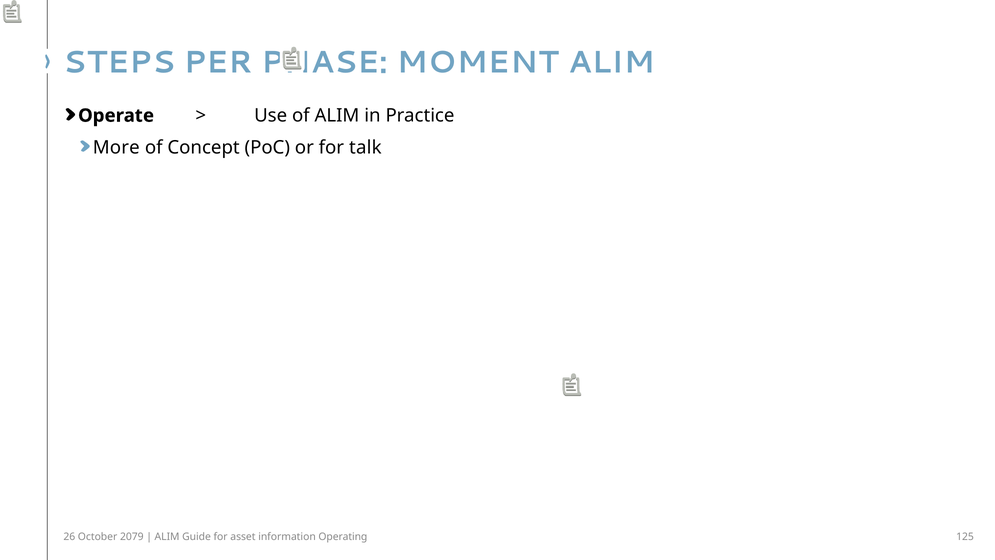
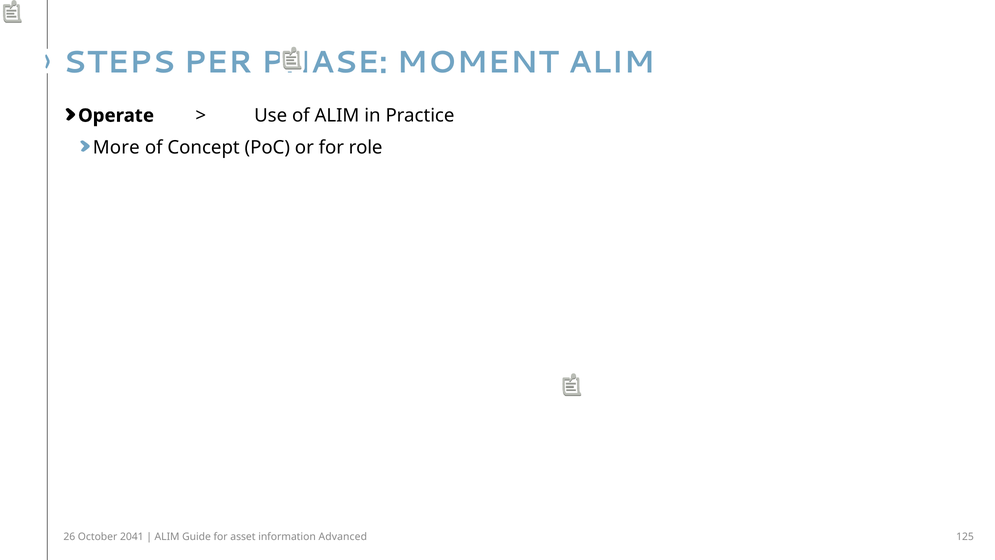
talk: talk -> role
2079: 2079 -> 2041
Operating: Operating -> Advanced
